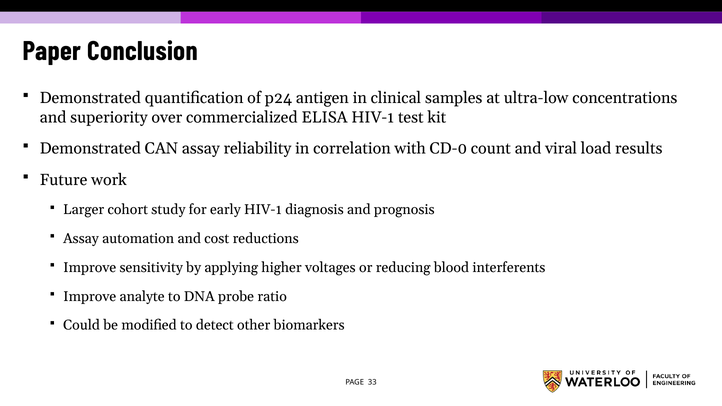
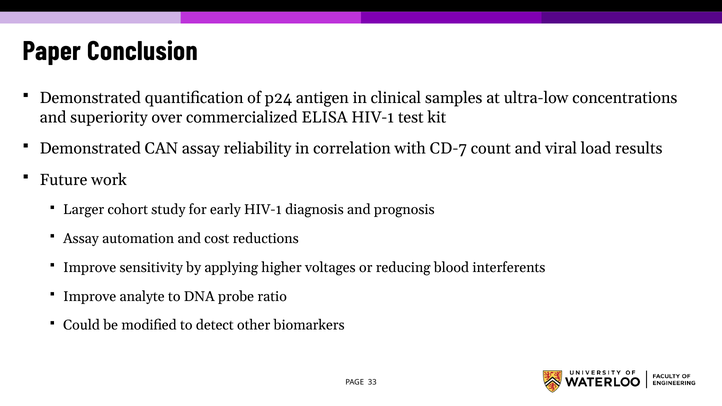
CD-0: CD-0 -> CD-7
